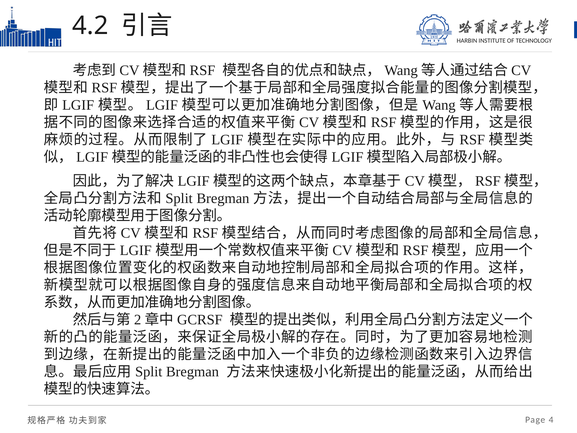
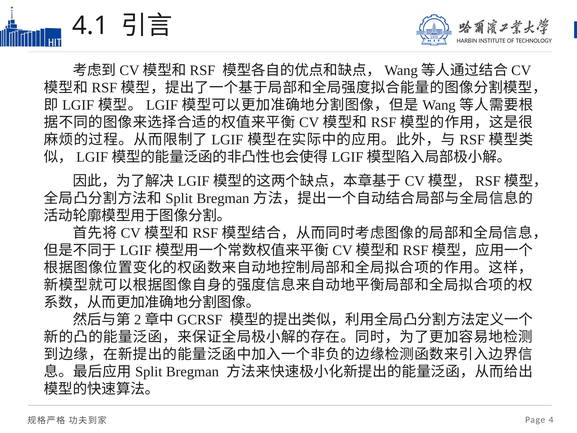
4.2: 4.2 -> 4.1
